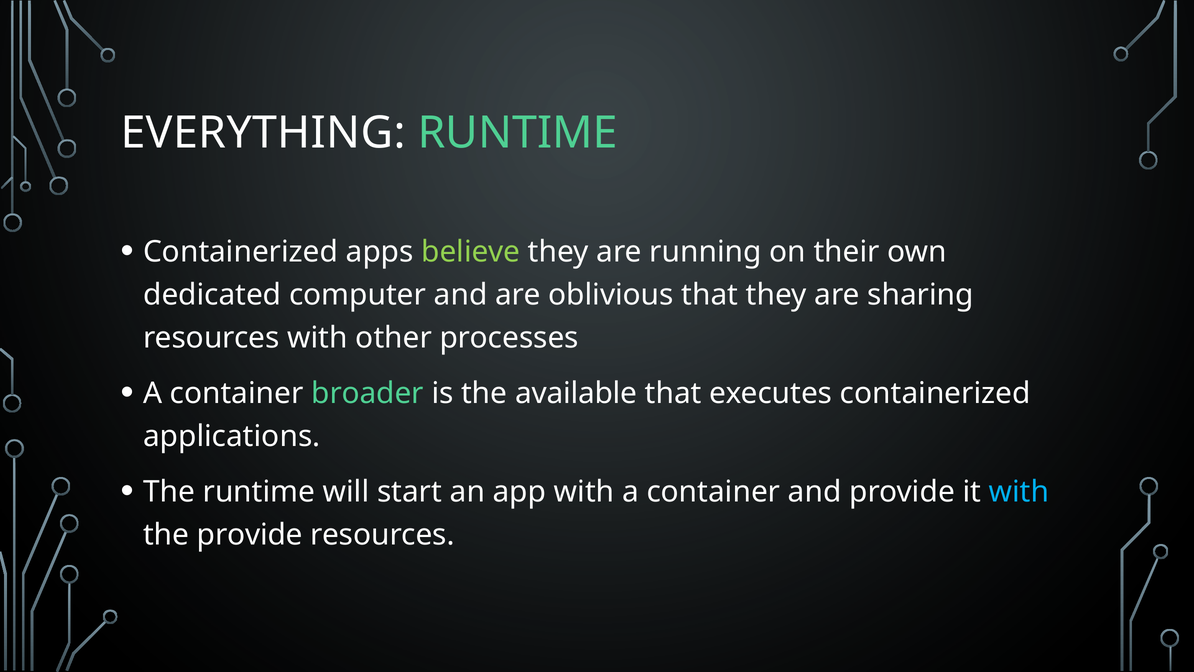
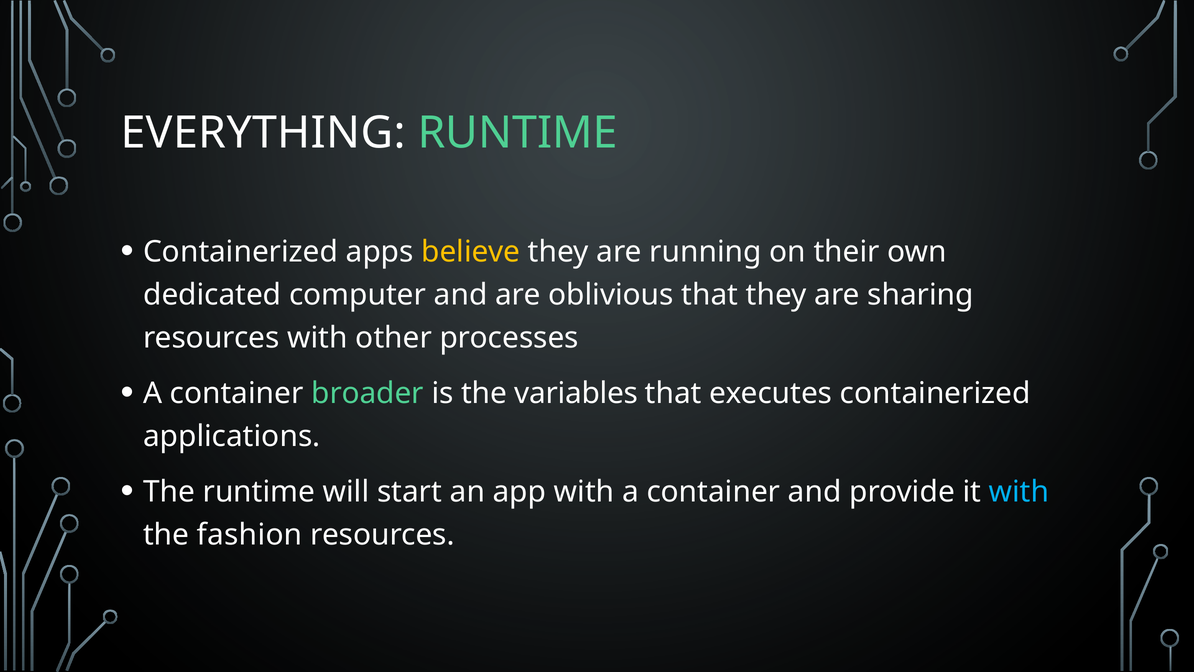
believe colour: light green -> yellow
available: available -> variables
the provide: provide -> fashion
